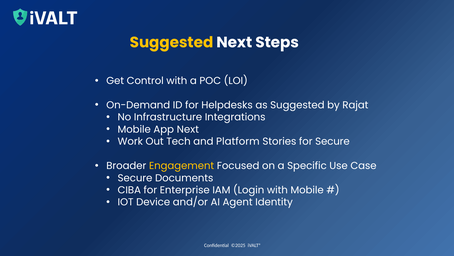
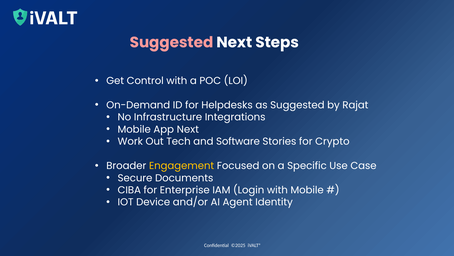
Suggested at (172, 42) colour: yellow -> pink
Platform: Platform -> Software
for Secure: Secure -> Crypto
